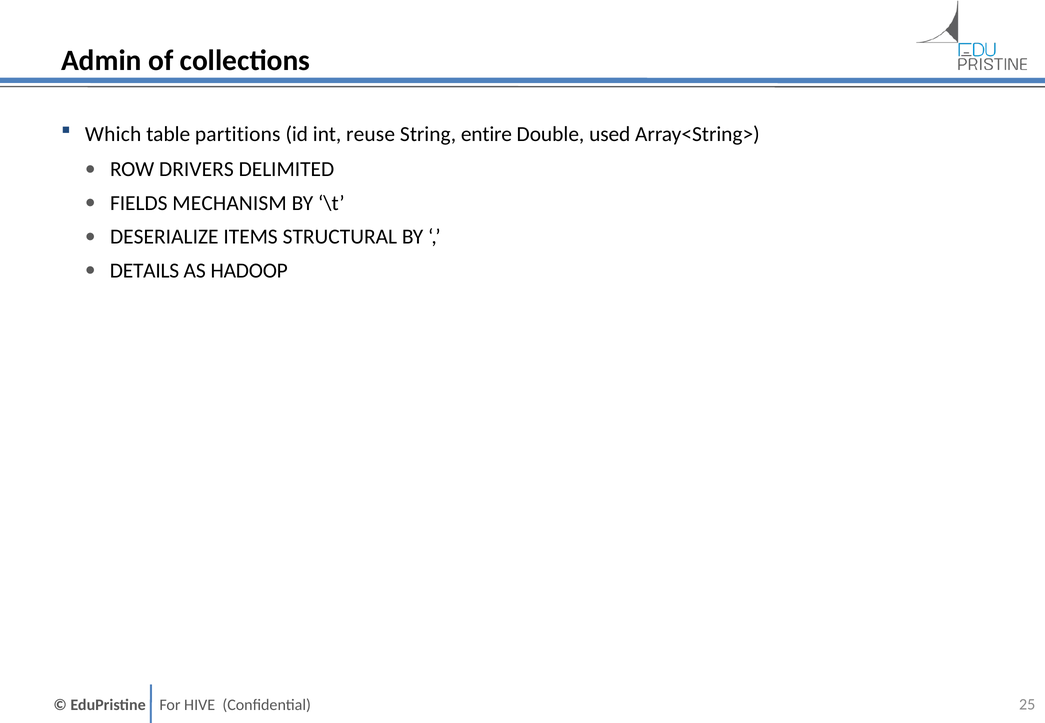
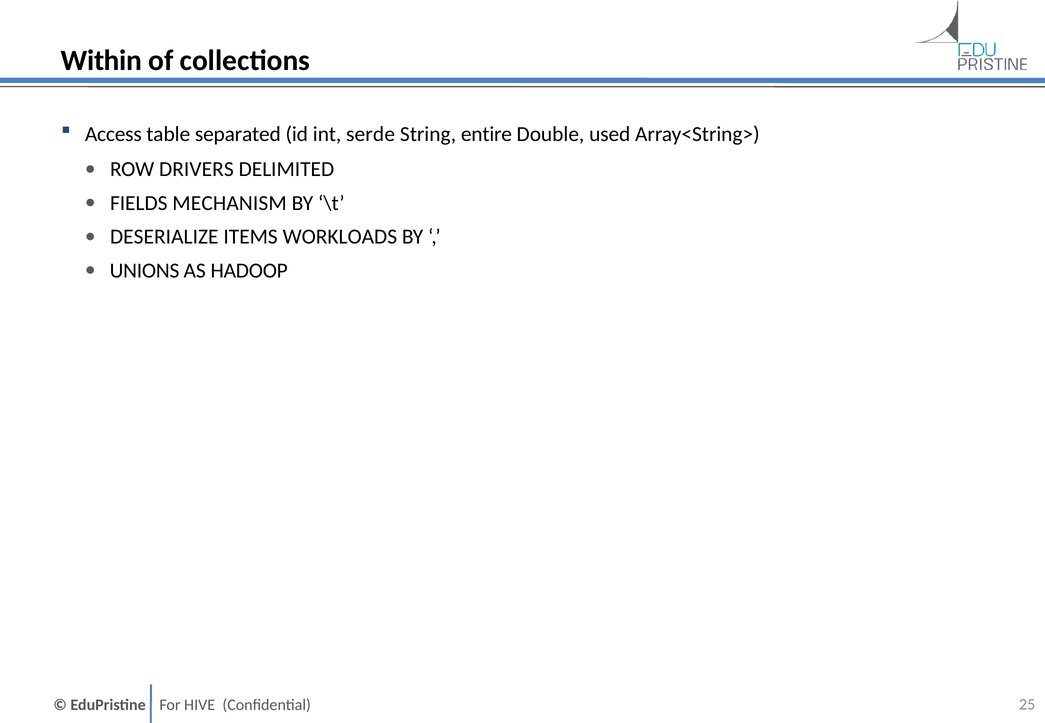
Admin: Admin -> Within
Which: Which -> Access
partitions: partitions -> separated
reuse: reuse -> serde
STRUCTURAL: STRUCTURAL -> WORKLOADS
DETAILS: DETAILS -> UNIONS
